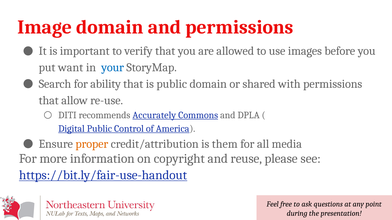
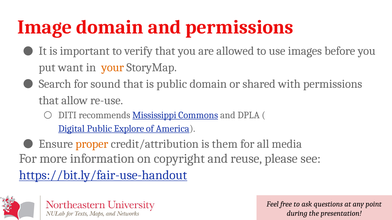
your colour: blue -> orange
ability: ability -> sound
Accurately: Accurately -> Mississippi
Control: Control -> Explore
